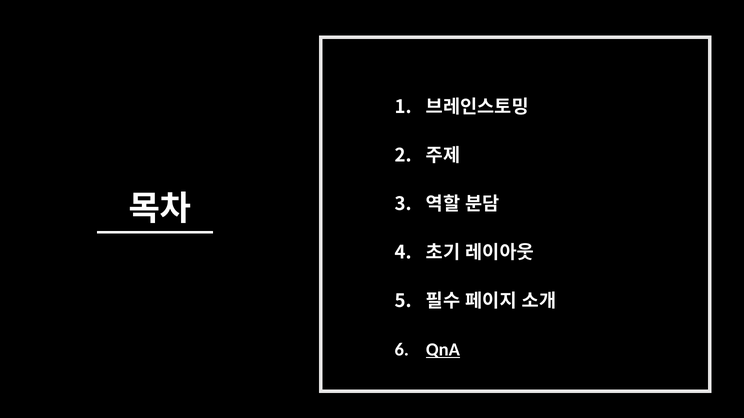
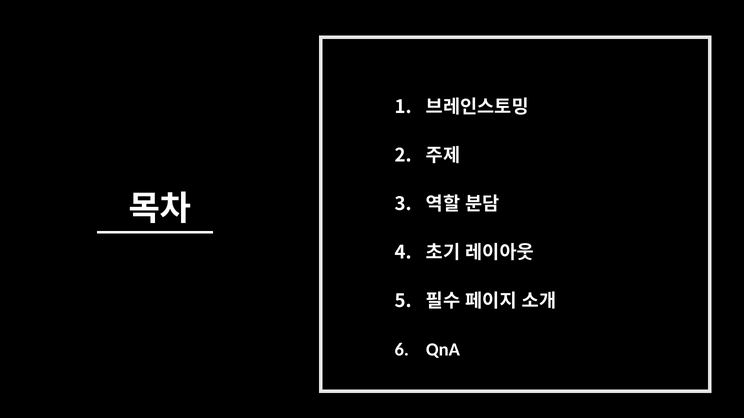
QnA underline: present -> none
